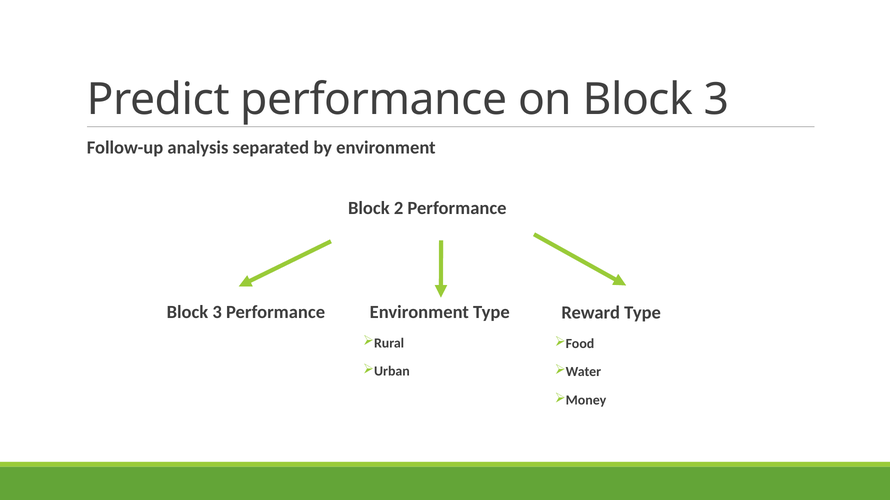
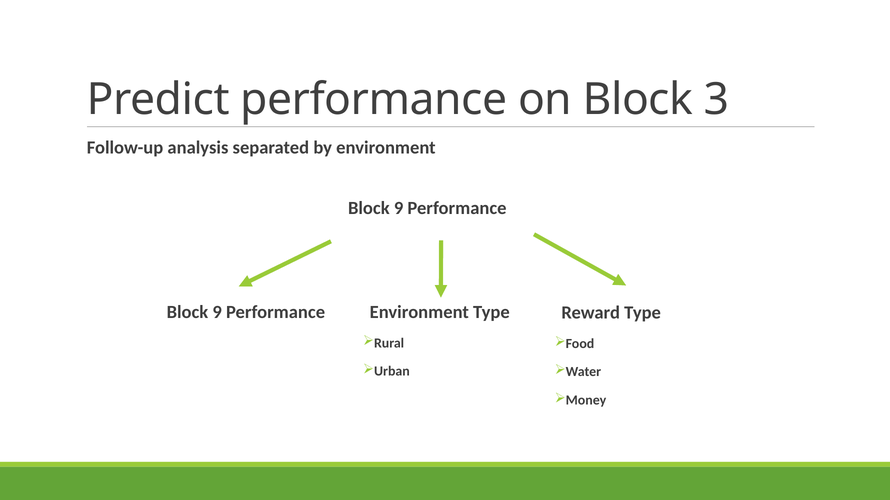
2 at (399, 208): 2 -> 9
3 at (217, 312): 3 -> 9
